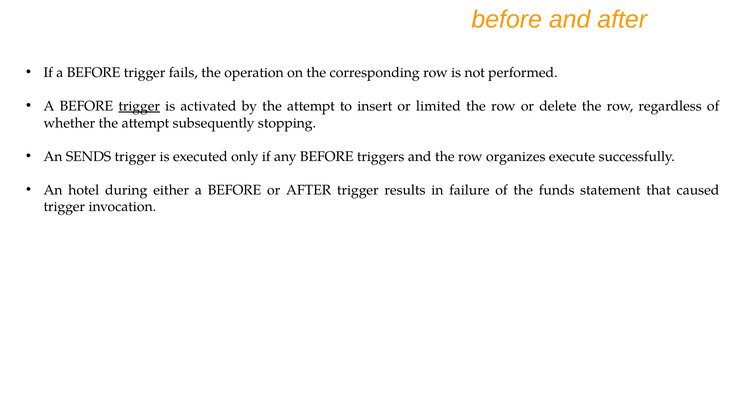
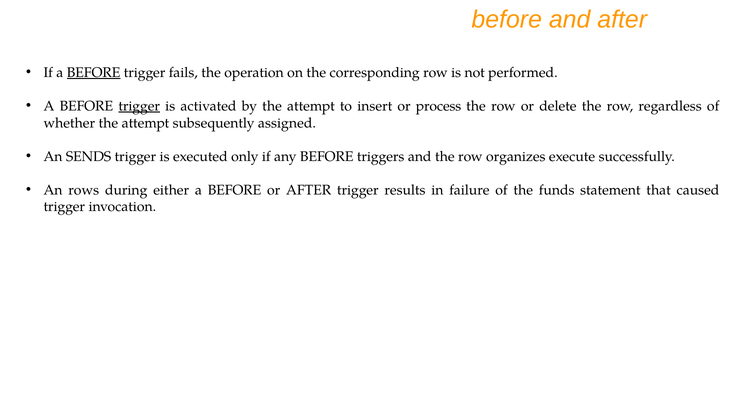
BEFORE at (94, 73) underline: none -> present
limited: limited -> process
stopping: stopping -> assigned
hotel: hotel -> rows
